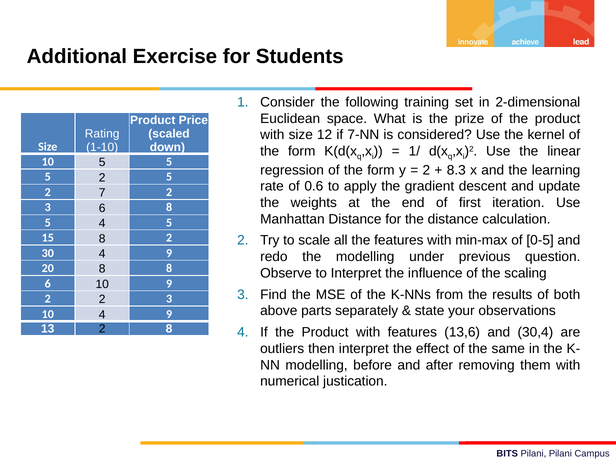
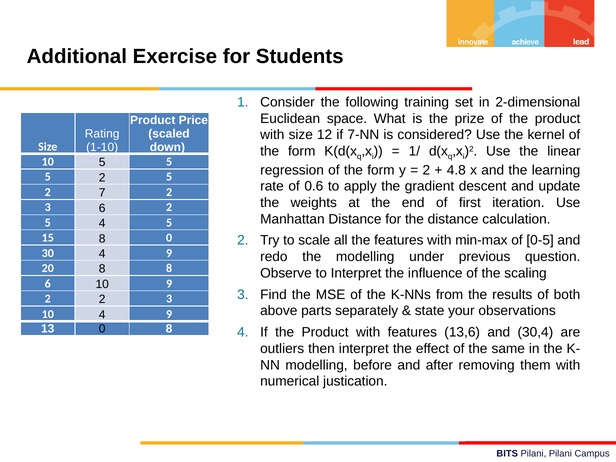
8.3: 8.3 -> 4.8
6 8: 8 -> 2
8 2: 2 -> 0
13 2: 2 -> 0
